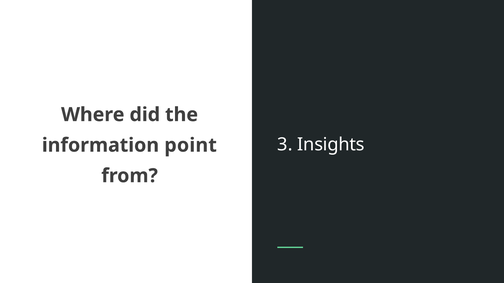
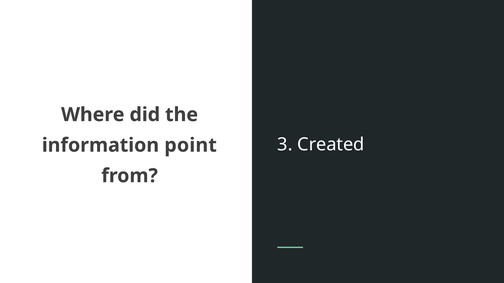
Insights: Insights -> Created
